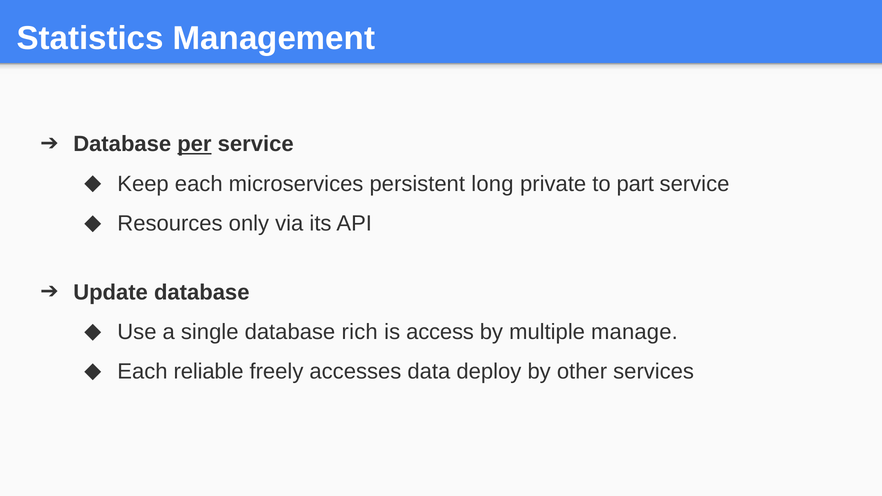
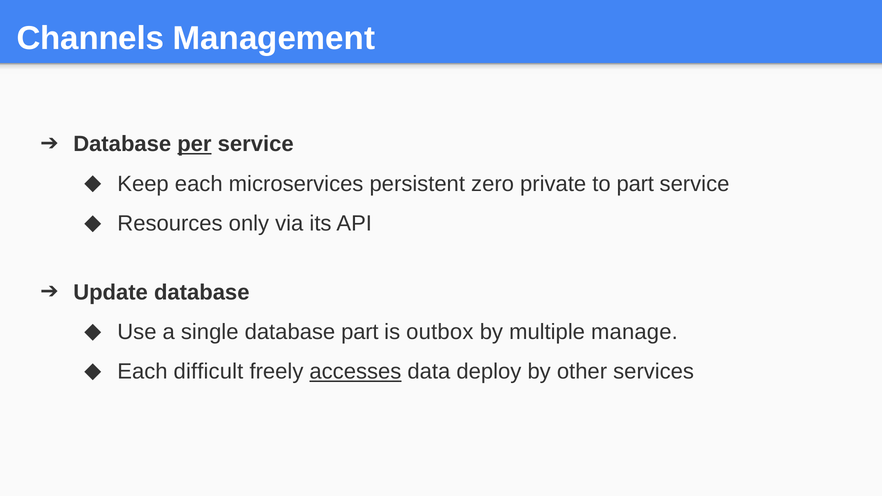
Statistics: Statistics -> Channels
long: long -> zero
database rich: rich -> part
access: access -> outbox
reliable: reliable -> difficult
accesses underline: none -> present
